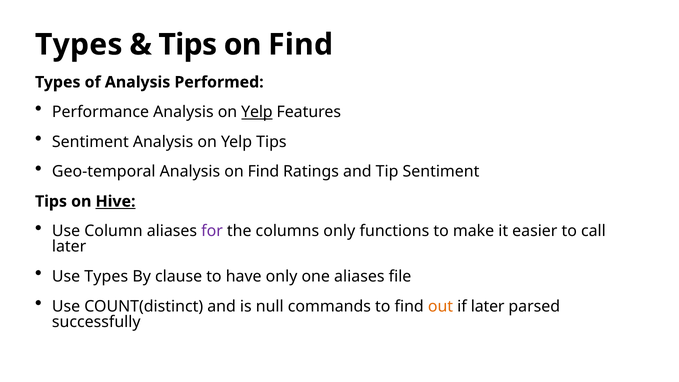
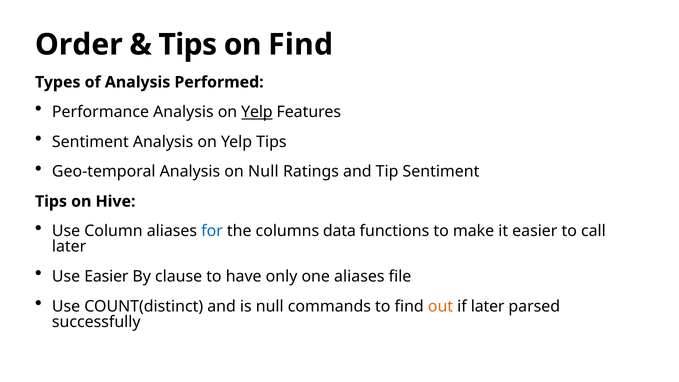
Types at (79, 45): Types -> Order
Analysis on Find: Find -> Null
Hive underline: present -> none
for colour: purple -> blue
columns only: only -> data
Use Types: Types -> Easier
